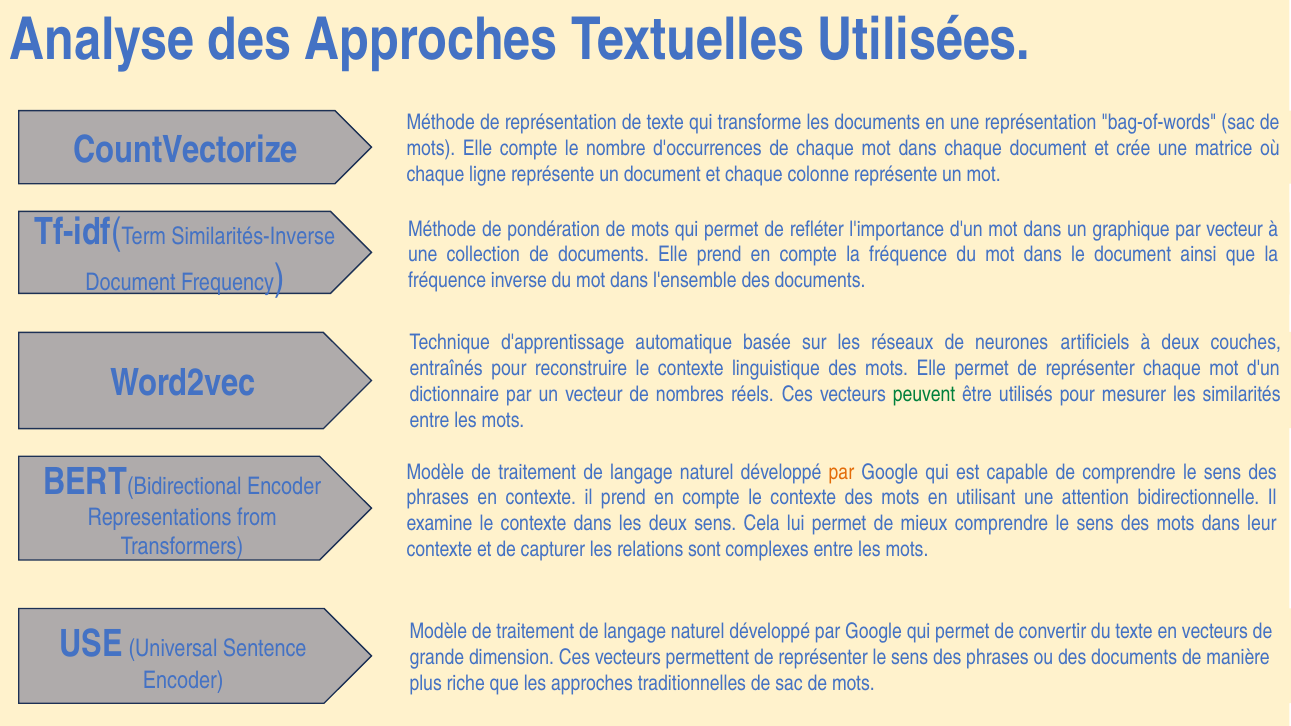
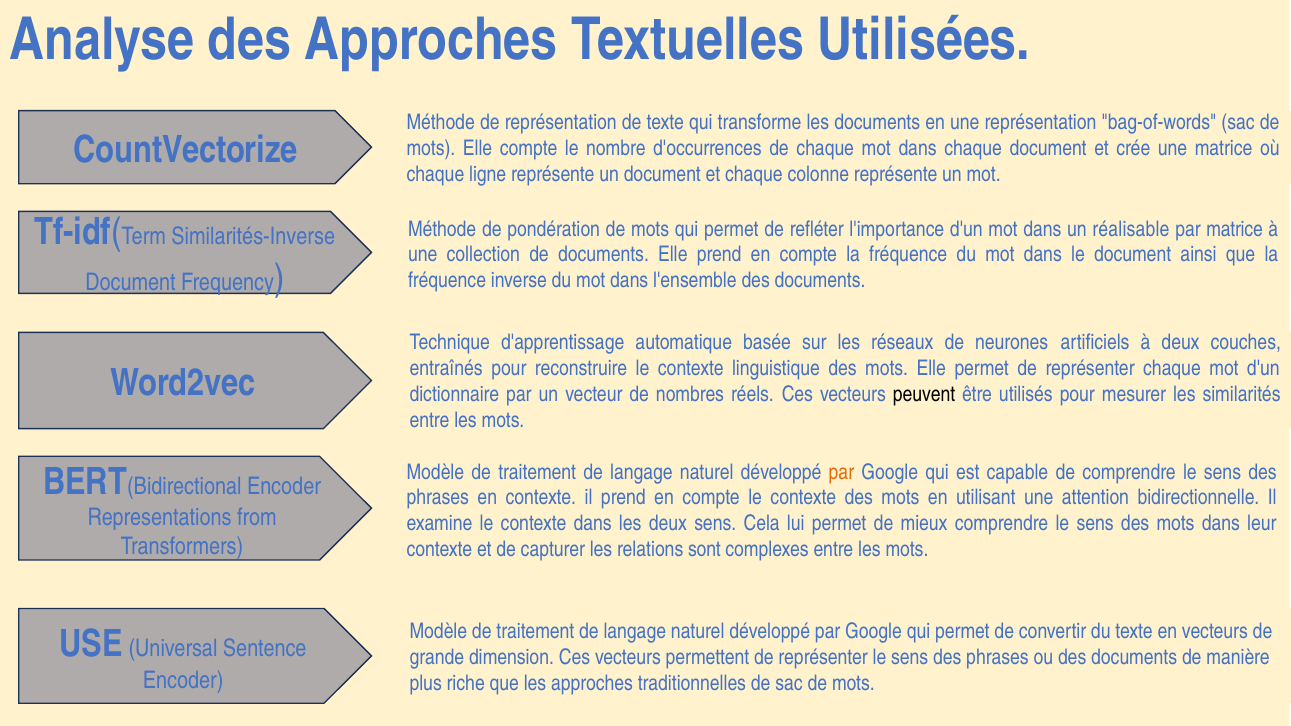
graphique: graphique -> réalisable
par vecteur: vecteur -> matrice
peuvent colour: green -> black
